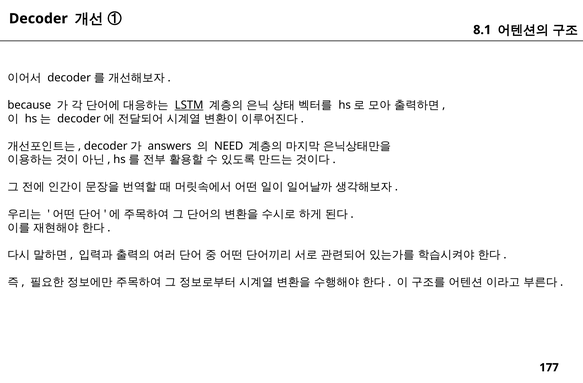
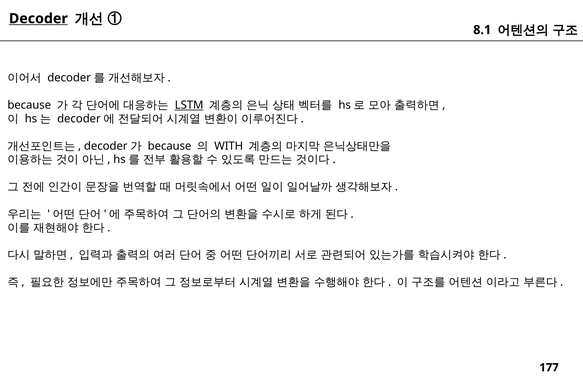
Decoder underline: none -> present
answers at (170, 146): answers -> because
NEED: NEED -> WITH
